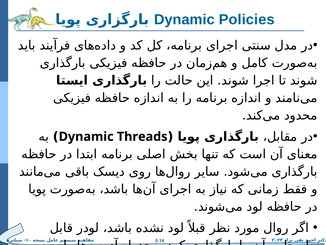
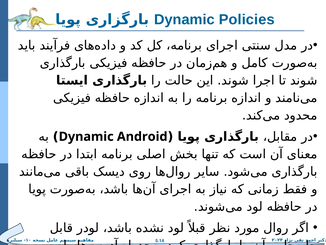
Threads: Threads -> Android
